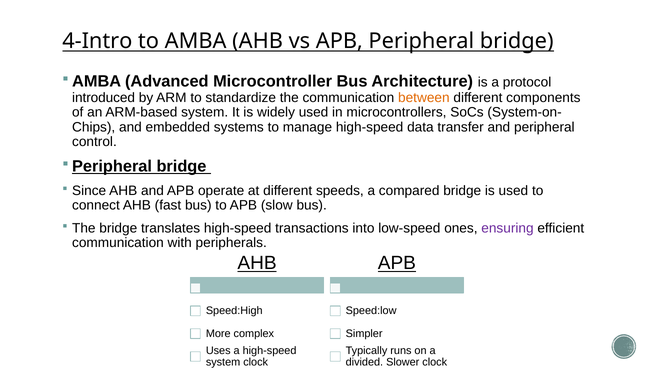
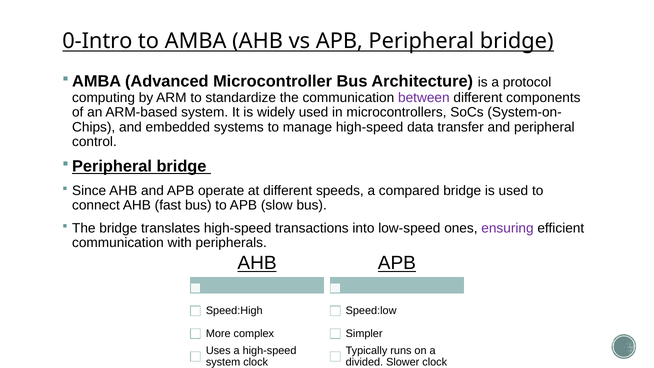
4-Intro: 4-Intro -> 0-Intro
introduced: introduced -> computing
between colour: orange -> purple
